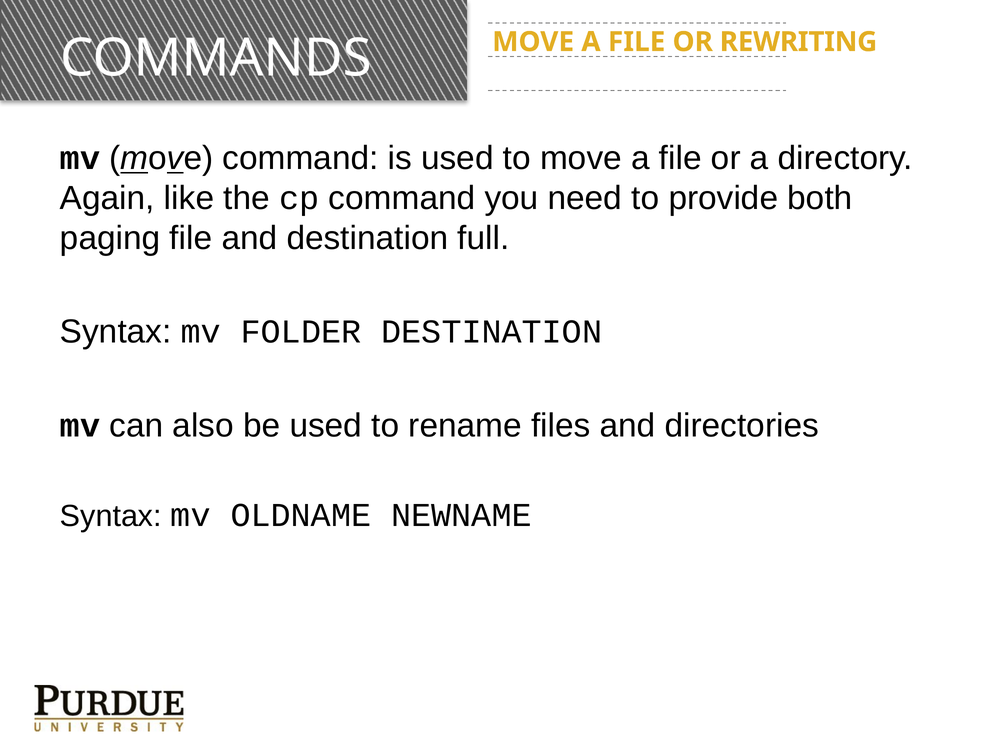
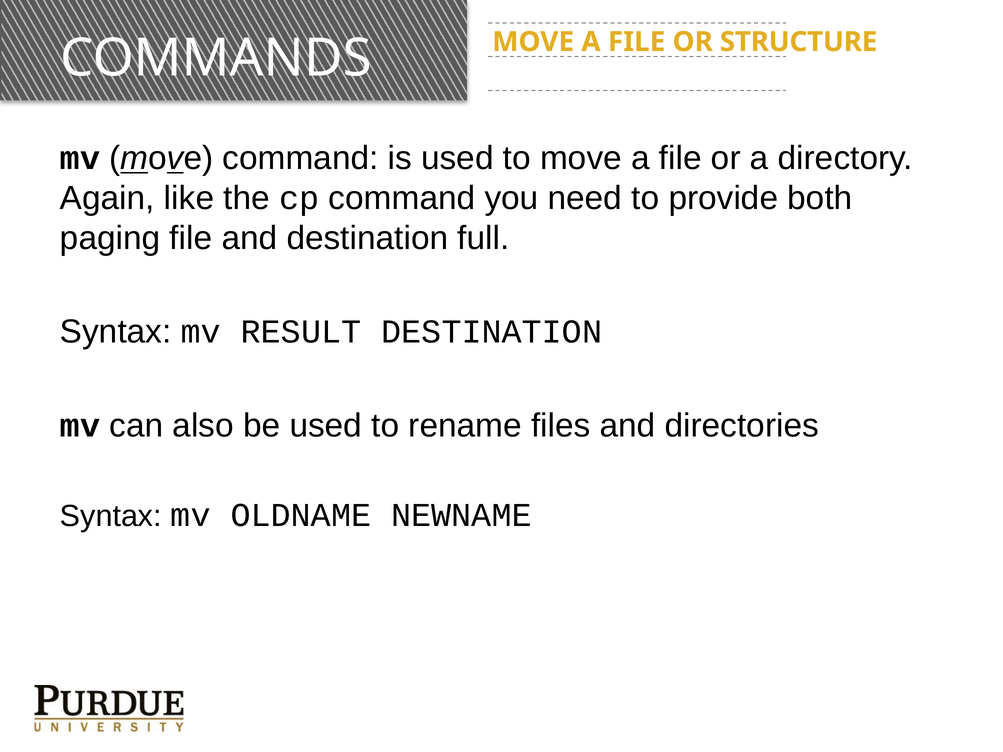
REWRITING: REWRITING -> STRUCTURE
FOLDER: FOLDER -> RESULT
